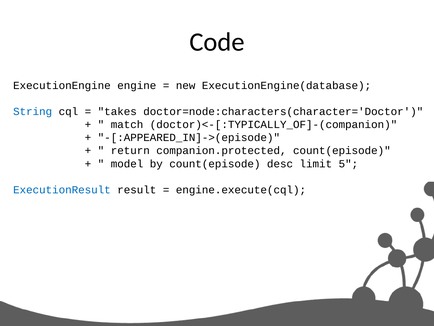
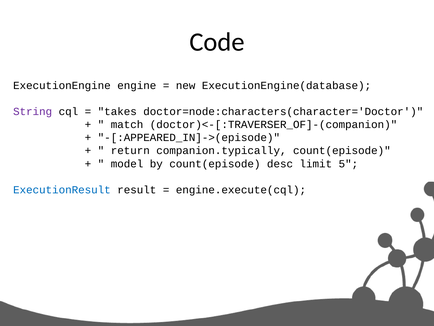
String colour: blue -> purple
doctor)<-[:TYPICALLY_OF]-(companion: doctor)<-[:TYPICALLY_OF]-(companion -> doctor)<-[:TRAVERSER_OF]-(companion
companion.protected: companion.protected -> companion.typically
